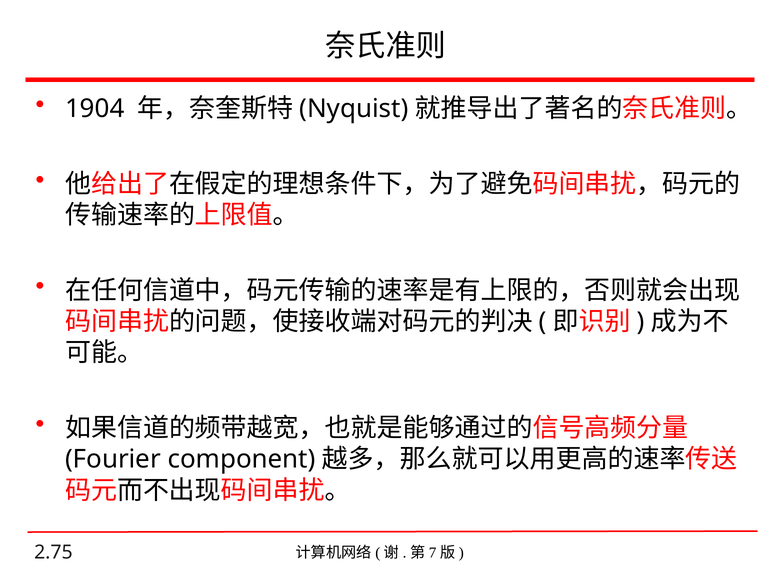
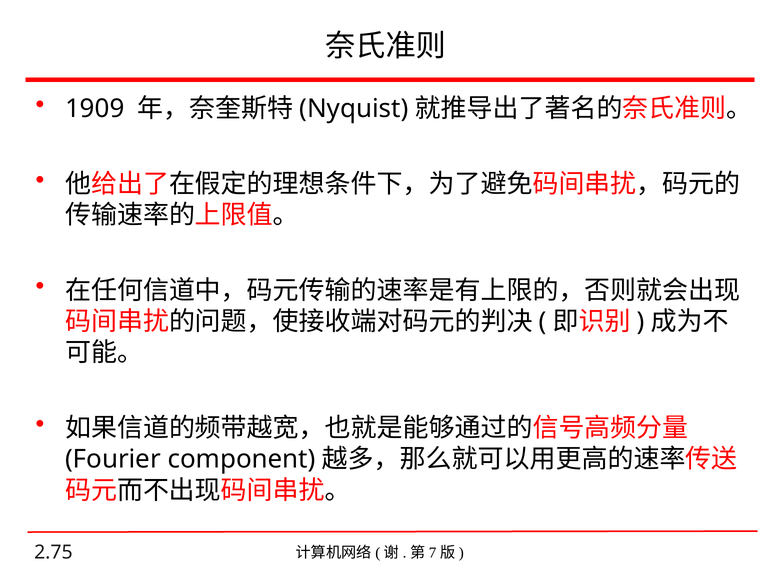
1904: 1904 -> 1909
